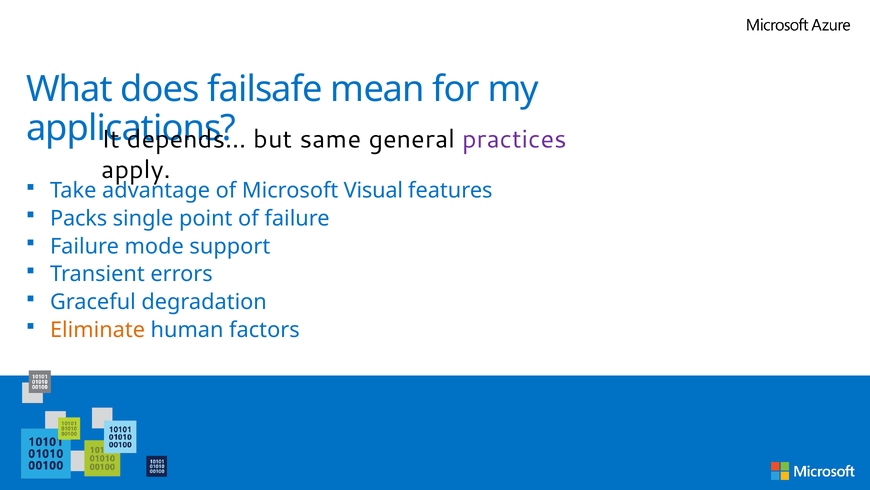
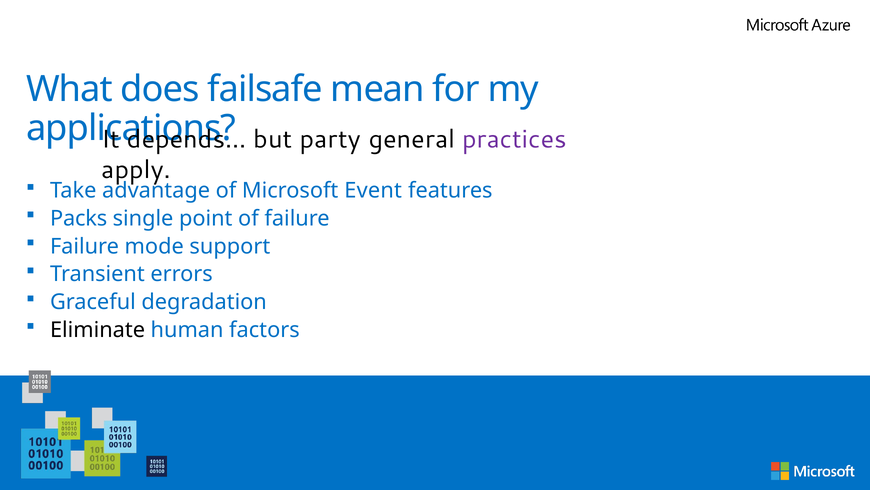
same: same -> party
Visual: Visual -> Event
Eliminate colour: orange -> black
